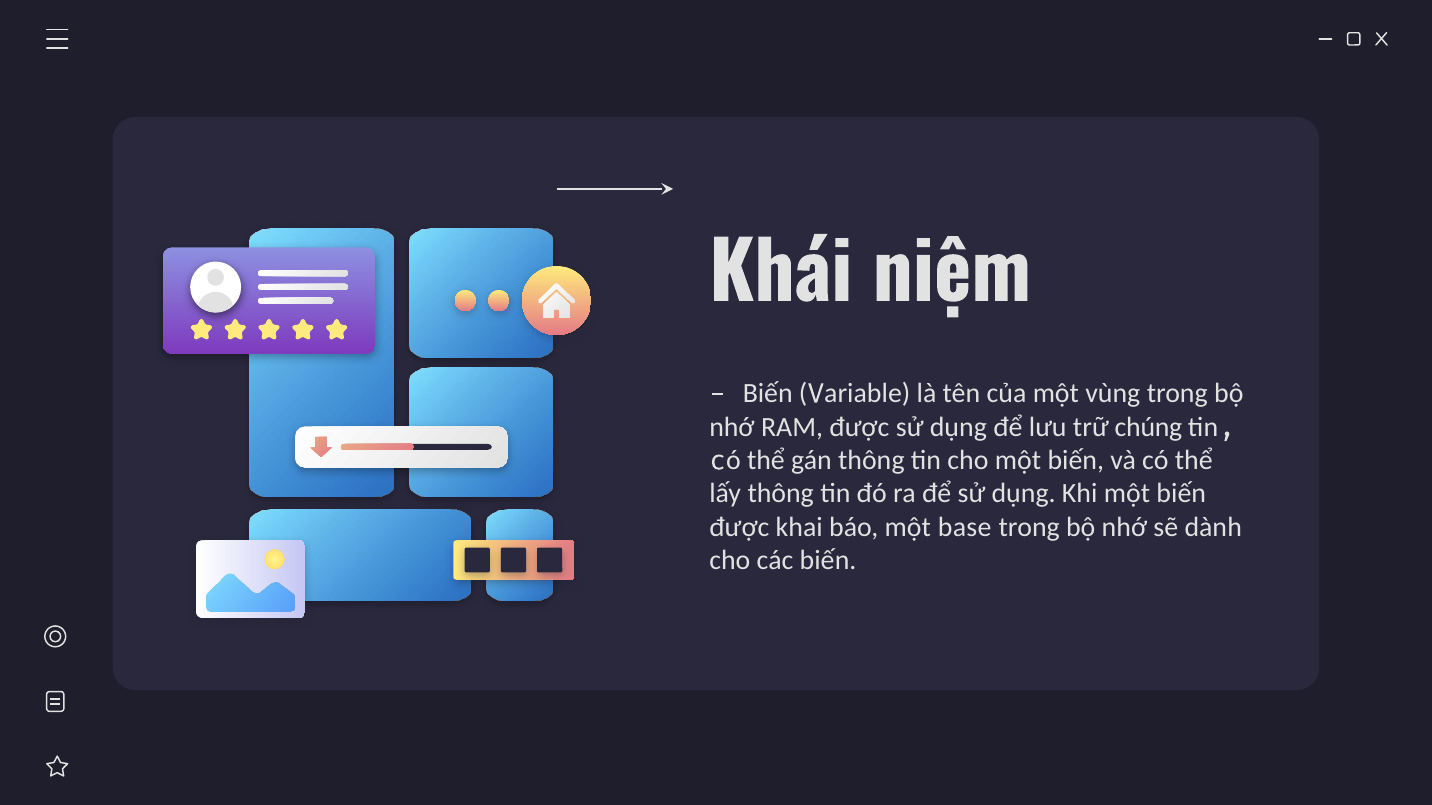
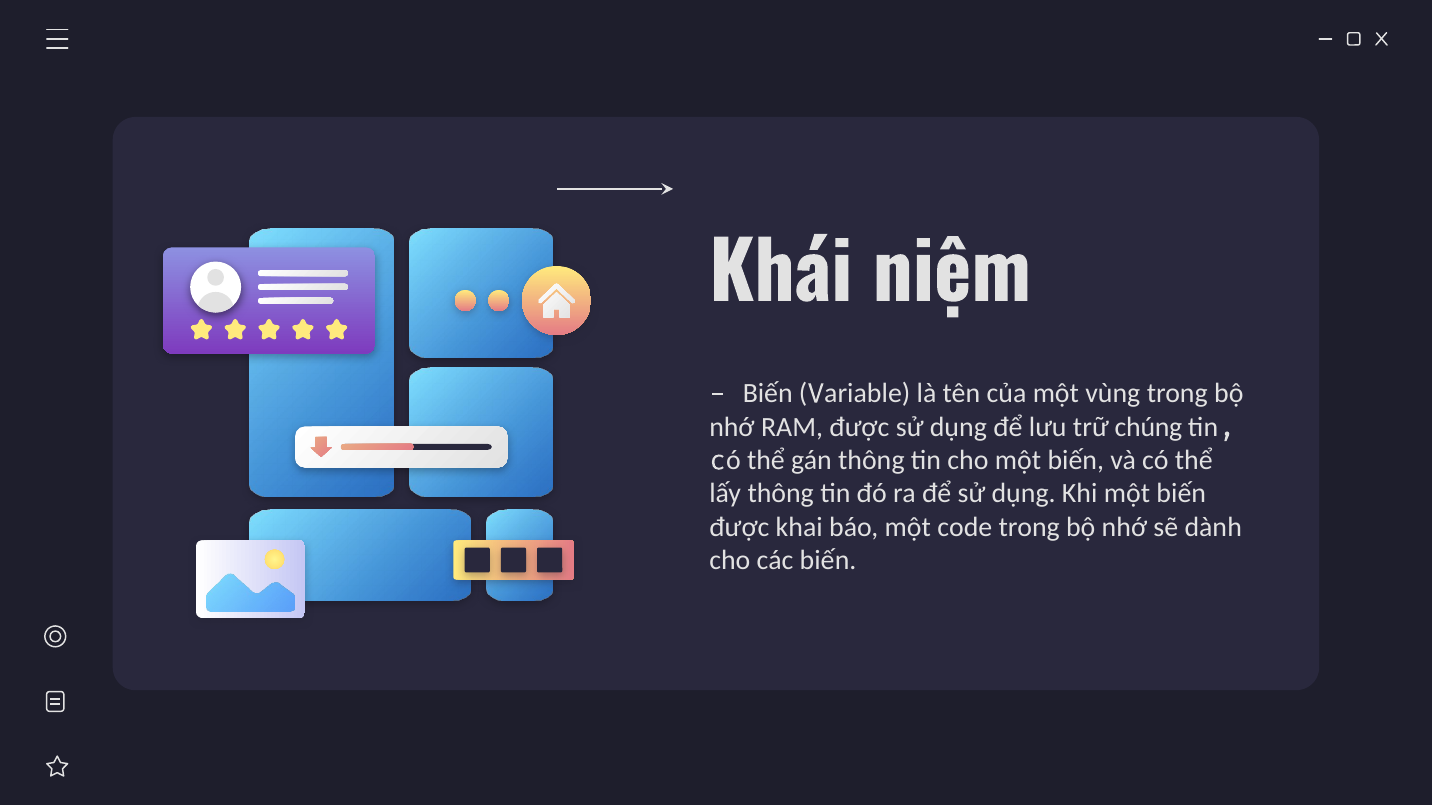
base: base -> code
